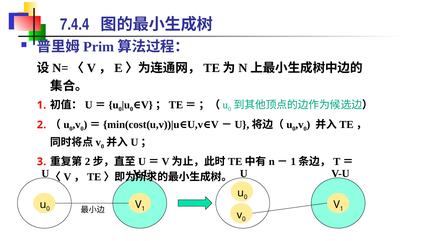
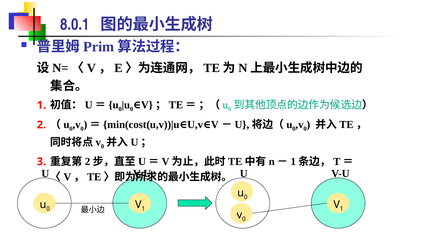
7.4.4: 7.4.4 -> 8.0.1
